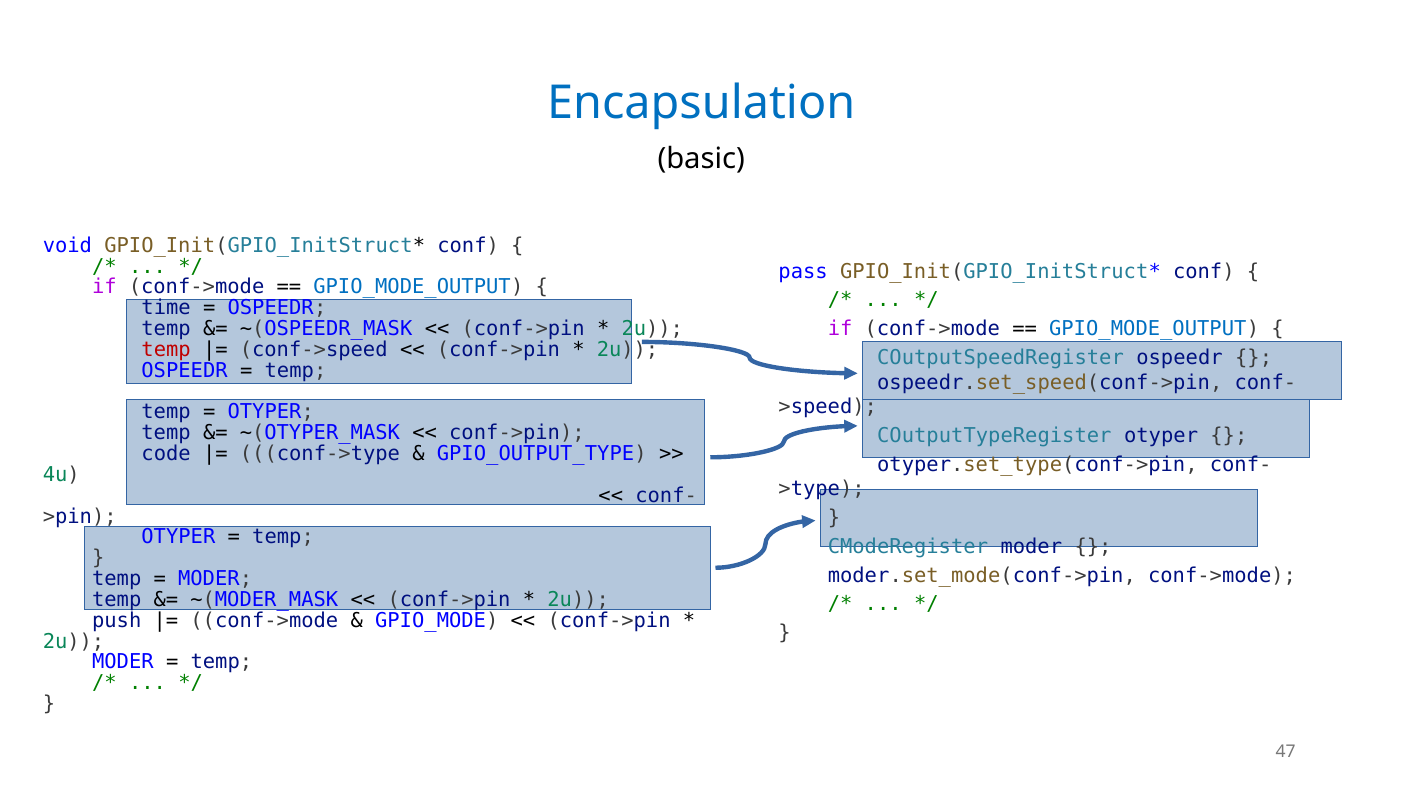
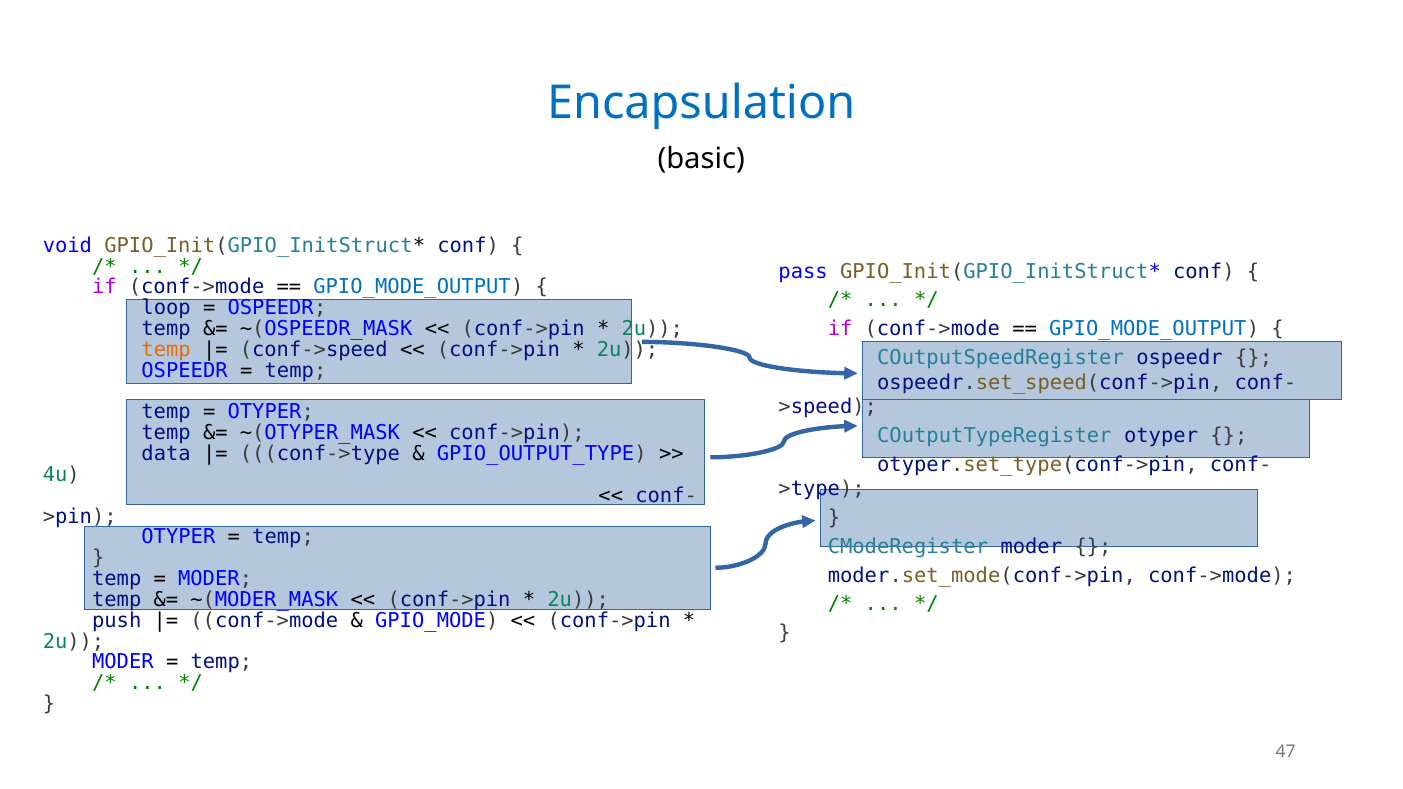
time: time -> loop
temp at (166, 350) colour: red -> orange
code: code -> data
